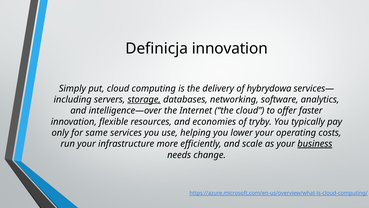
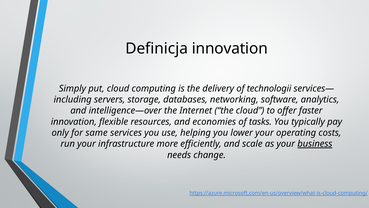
hybrydowa: hybrydowa -> technologii
storage underline: present -> none
tryby: tryby -> tasks
